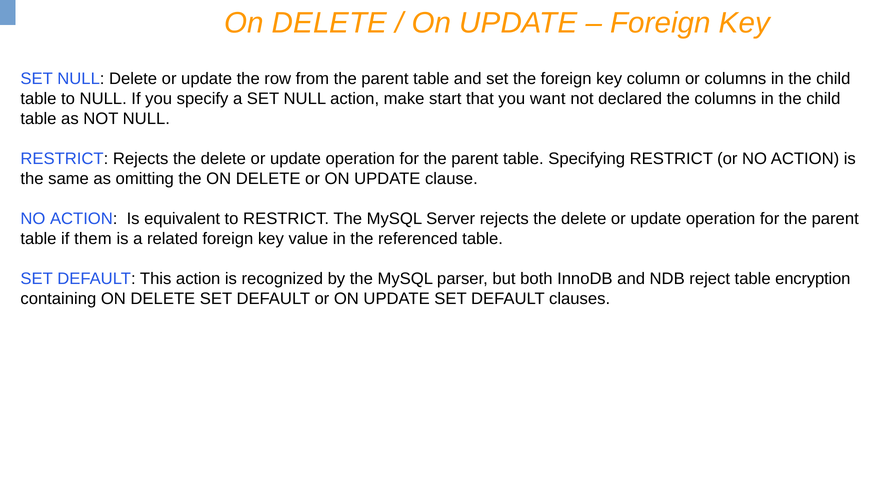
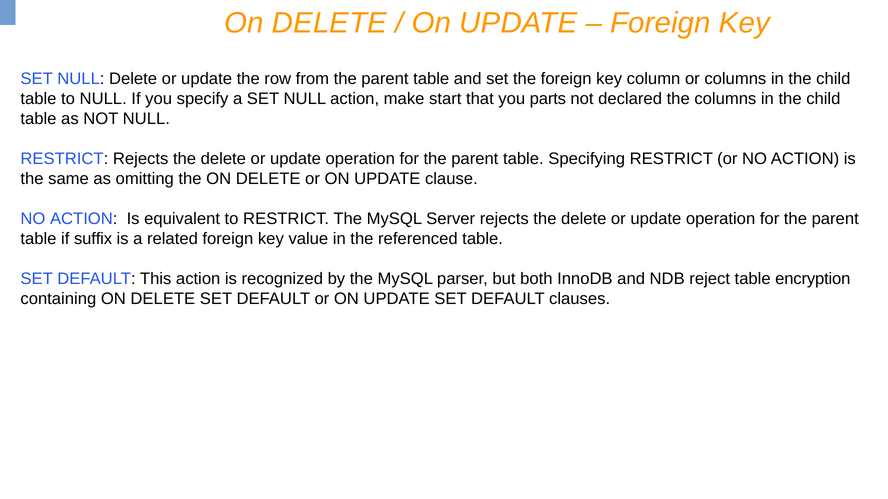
want: want -> parts
them: them -> suffix
